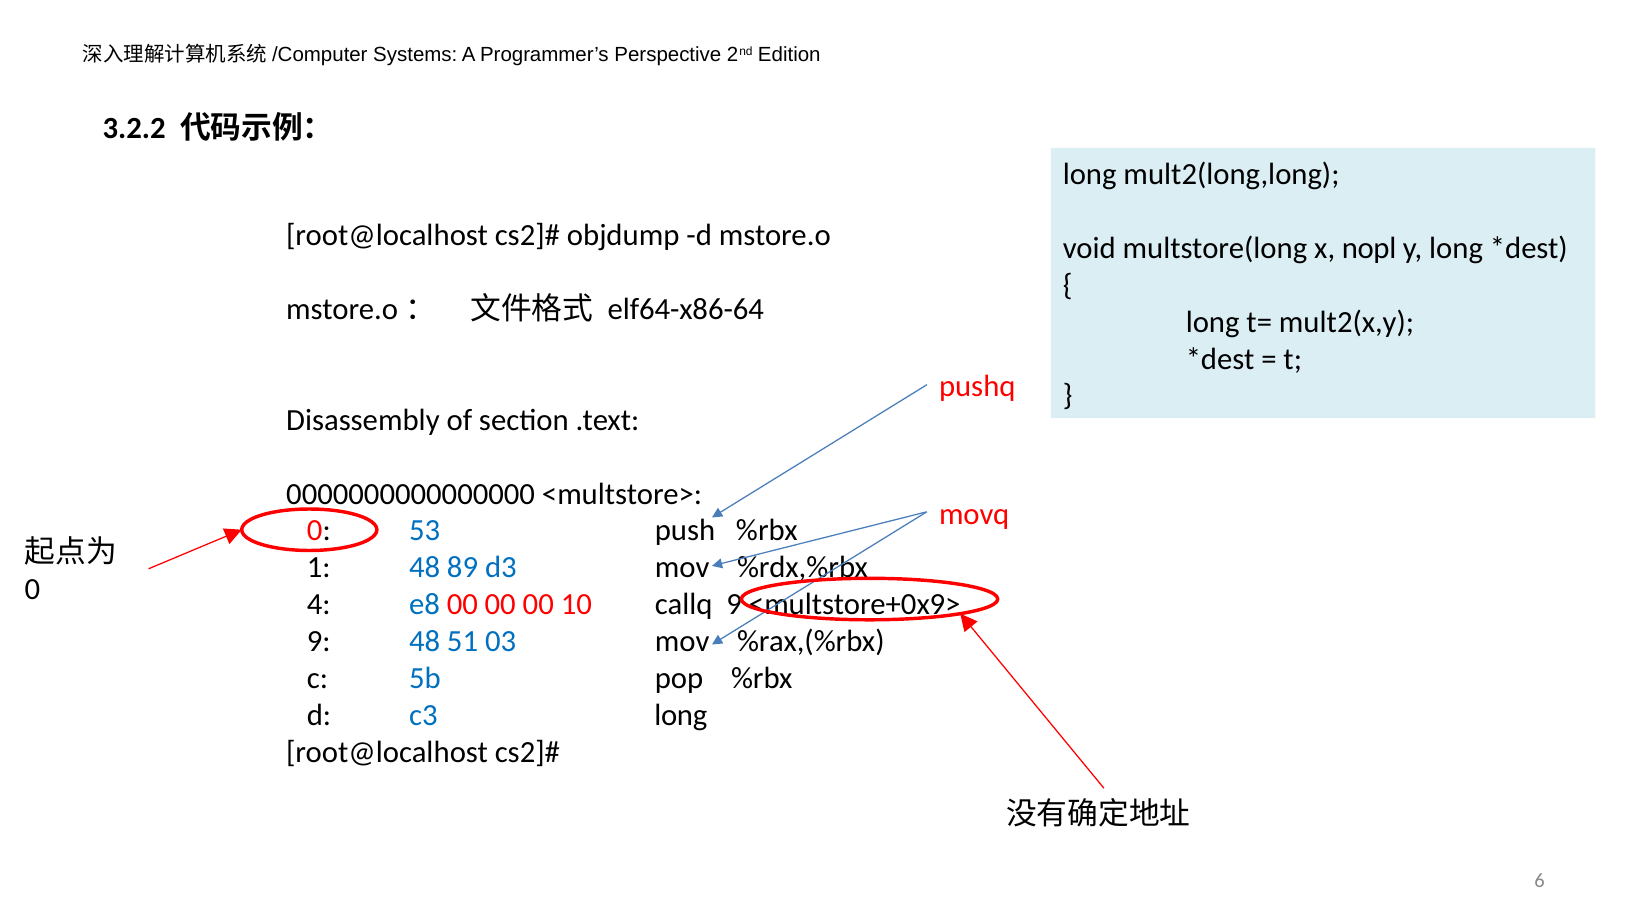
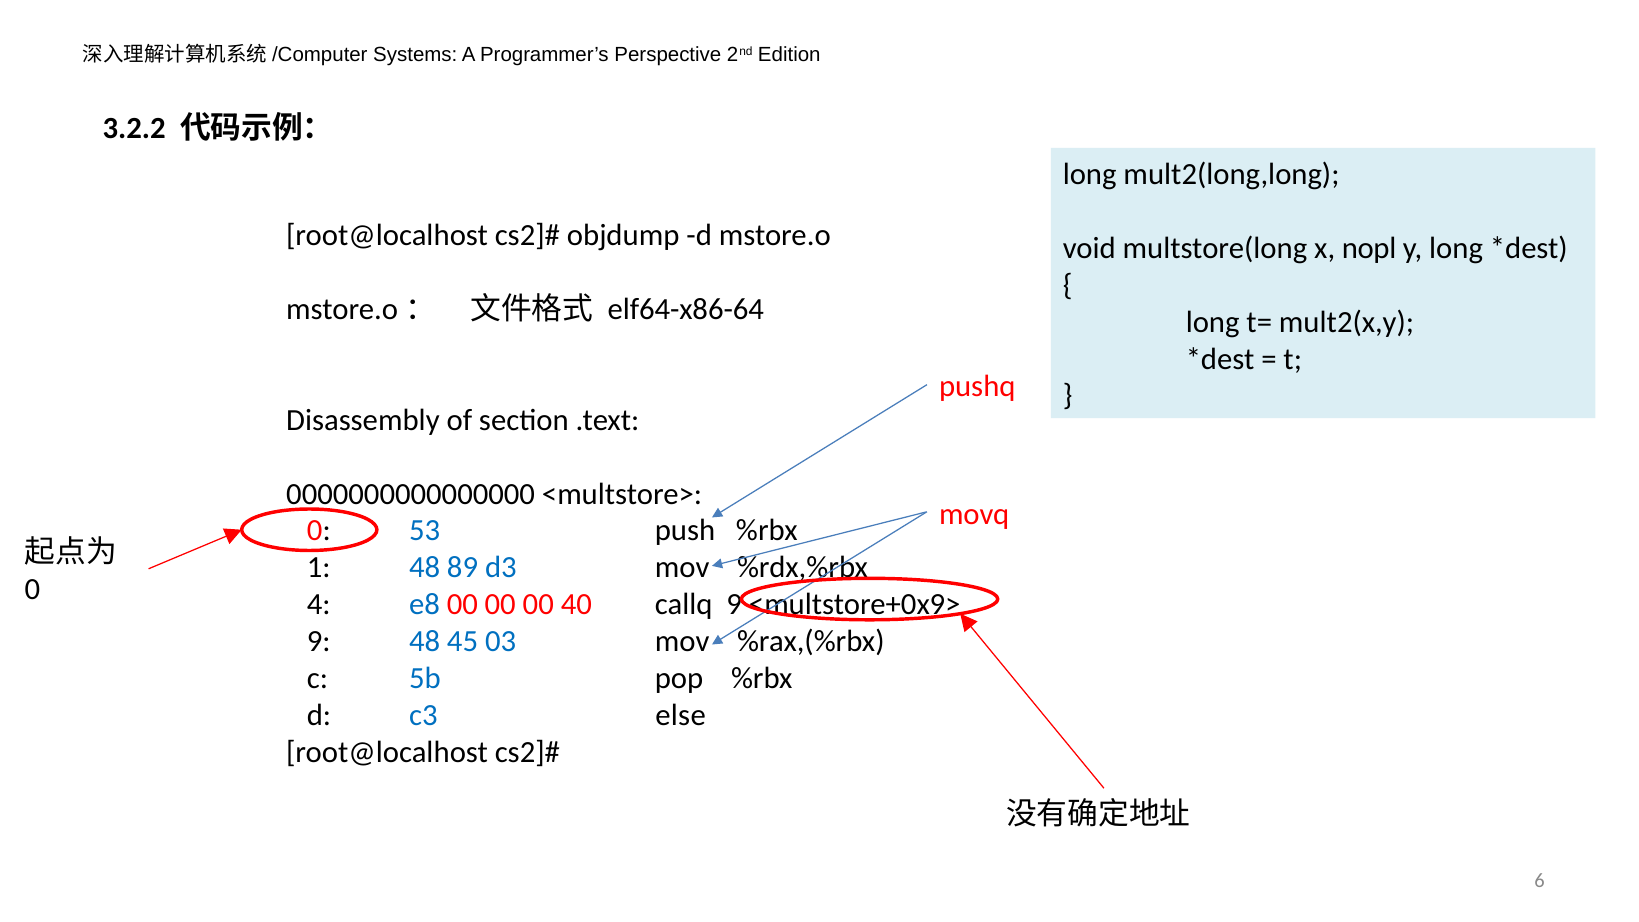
10: 10 -> 40
51: 51 -> 45
c3 long: long -> else
